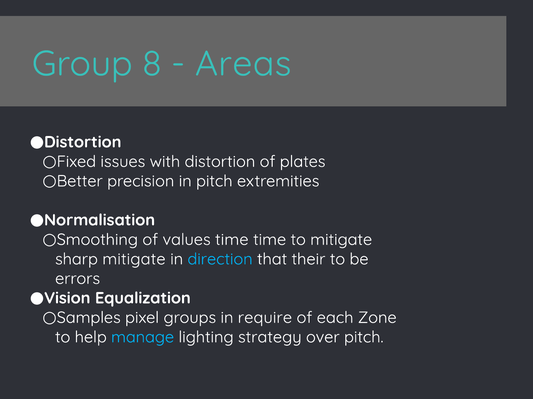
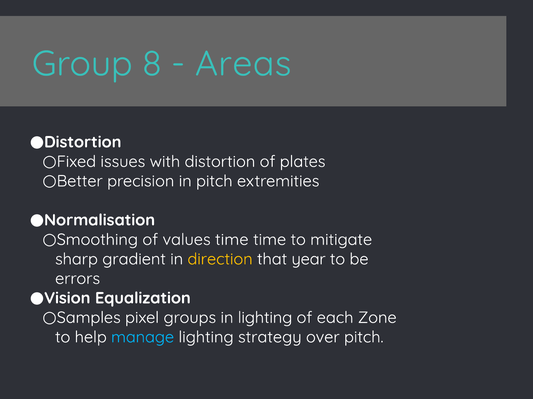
sharp mitigate: mitigate -> gradient
direction colour: light blue -> yellow
their: their -> year
in require: require -> lighting
